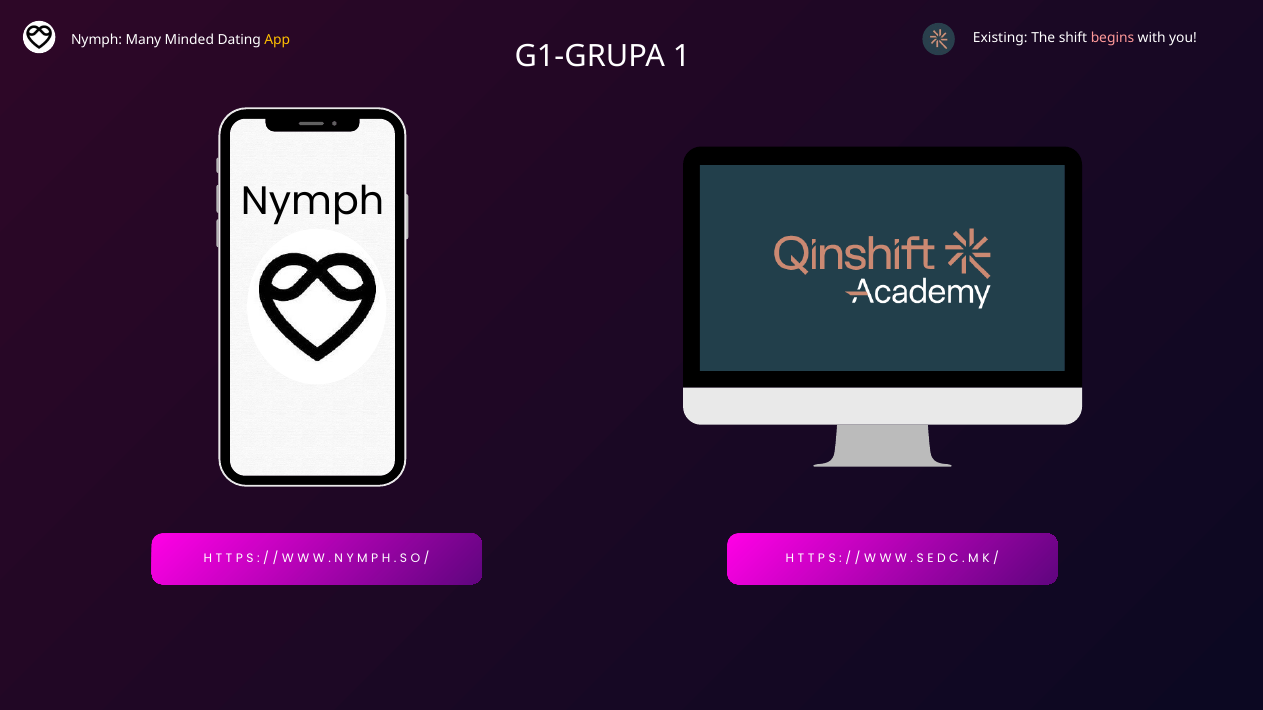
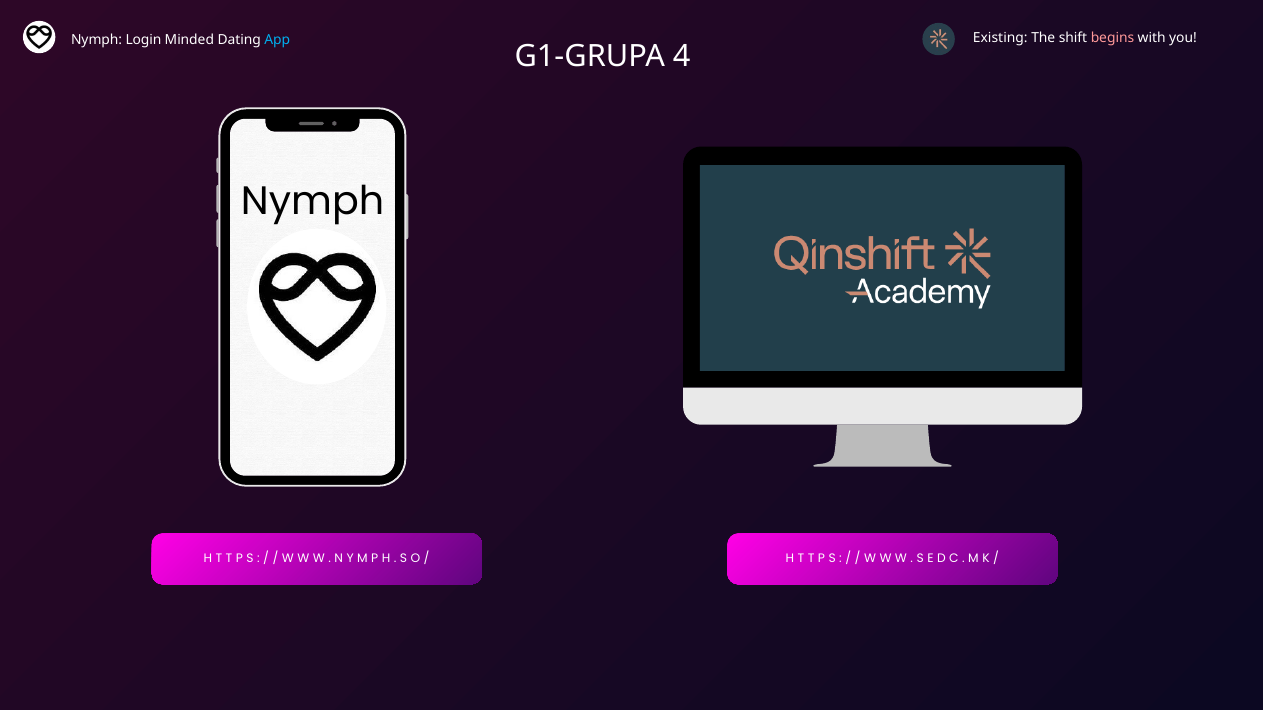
Many: Many -> Login
App colour: yellow -> light blue
1: 1 -> 4
